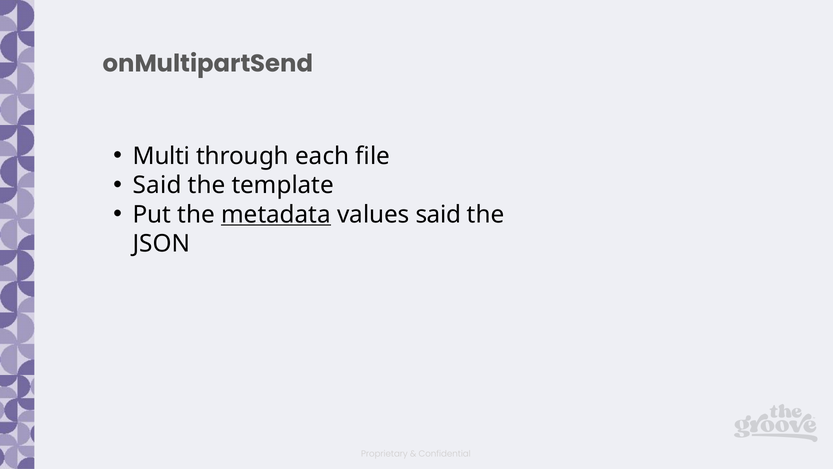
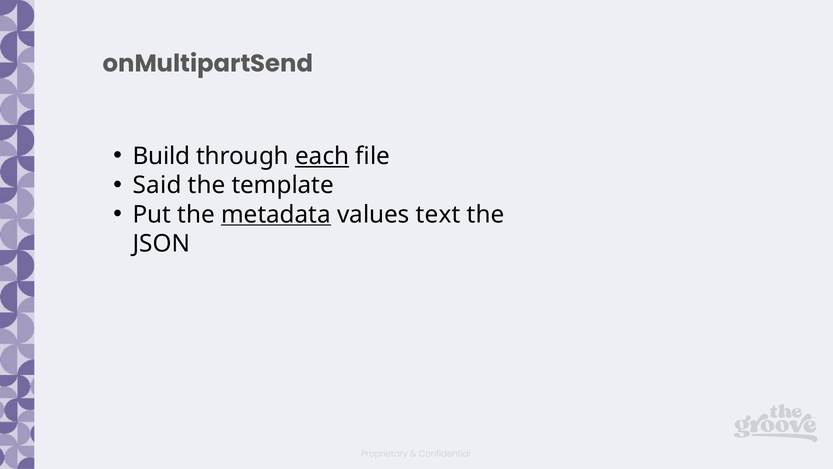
Multi: Multi -> Build
each underline: none -> present
values said: said -> text
